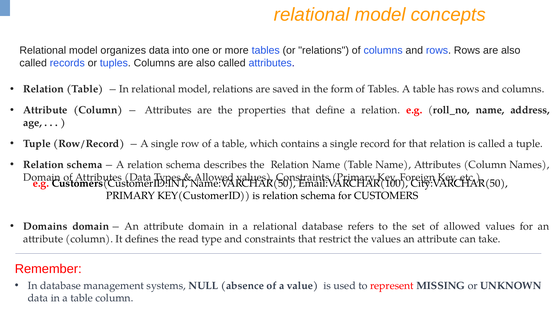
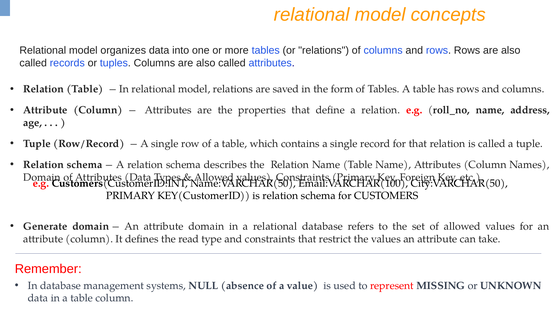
Domains: Domains -> Generate
